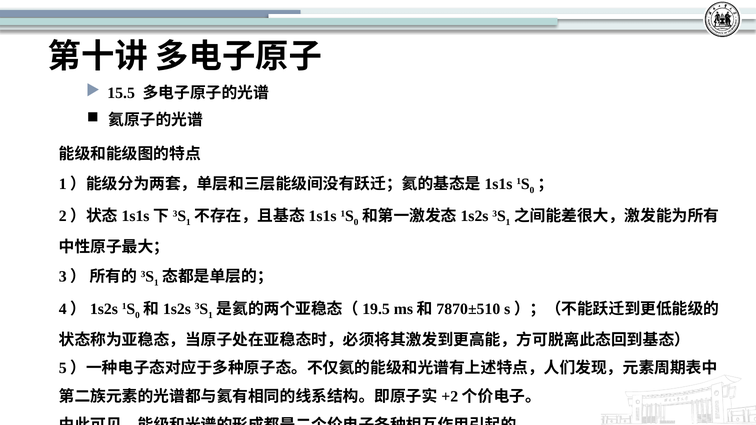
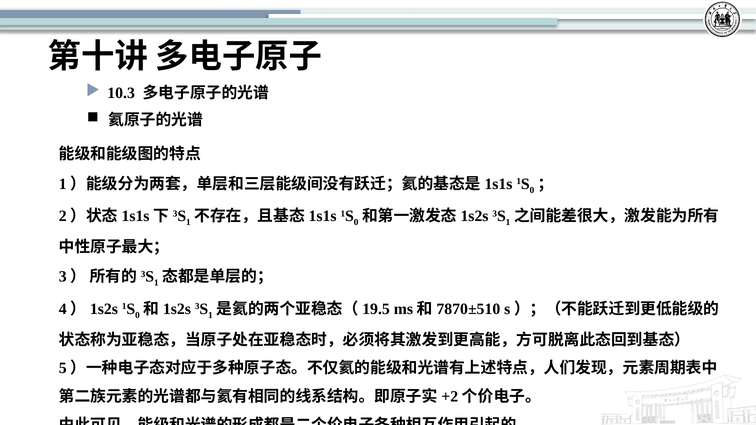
15.5: 15.5 -> 10.3
